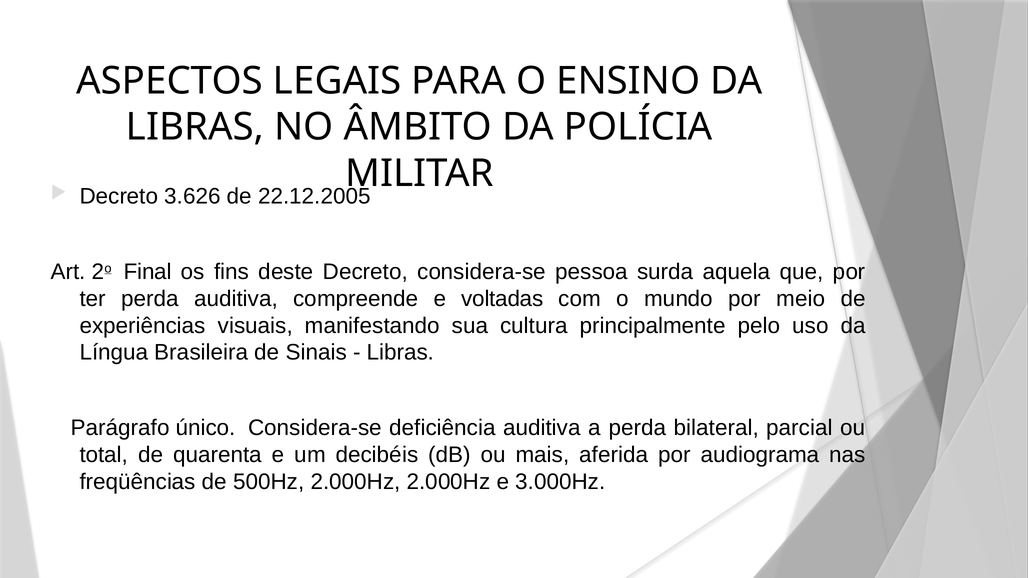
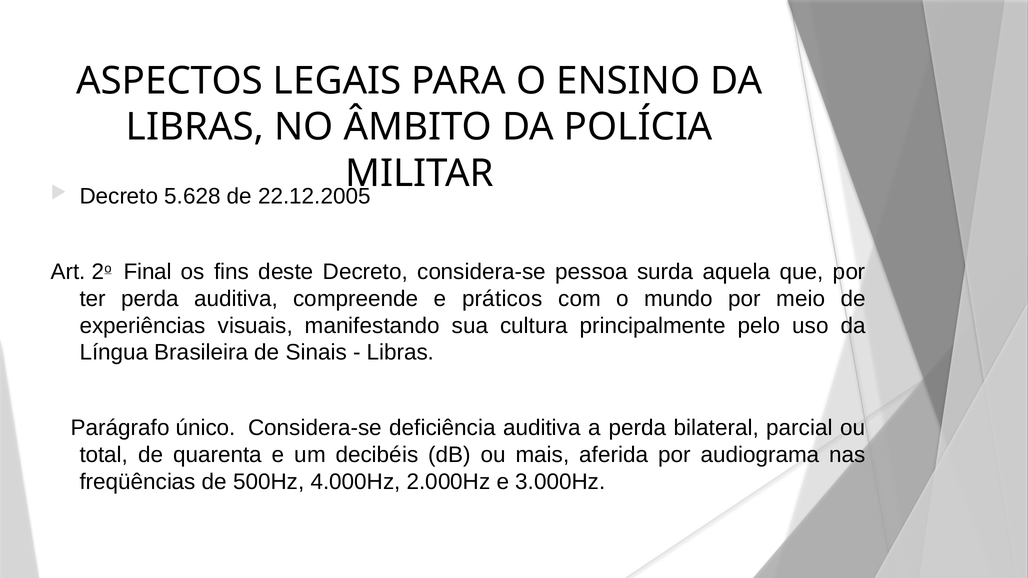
3.626: 3.626 -> 5.628
voltadas: voltadas -> práticos
500Hz 2.000Hz: 2.000Hz -> 4.000Hz
